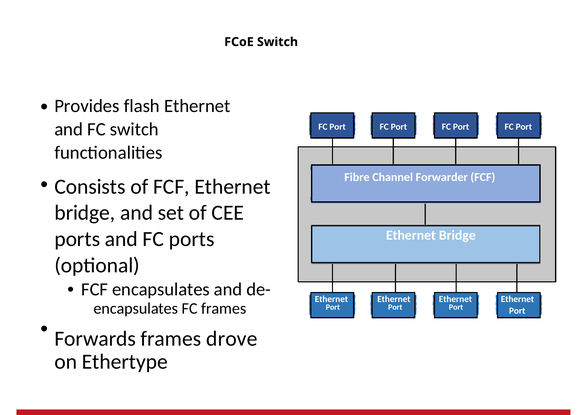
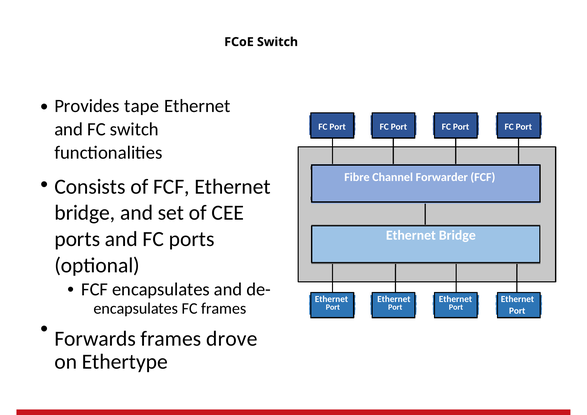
flash: flash -> tape
